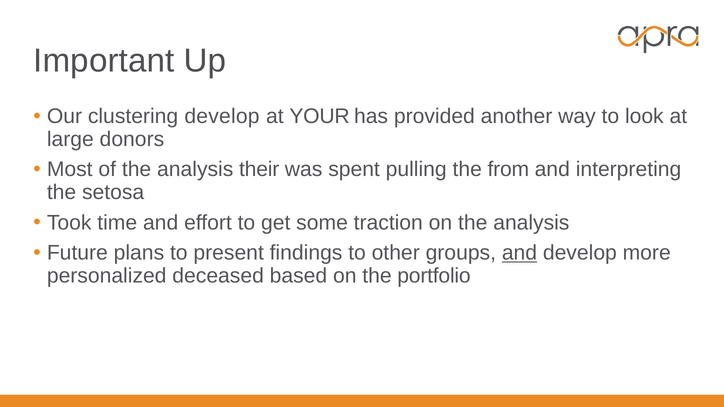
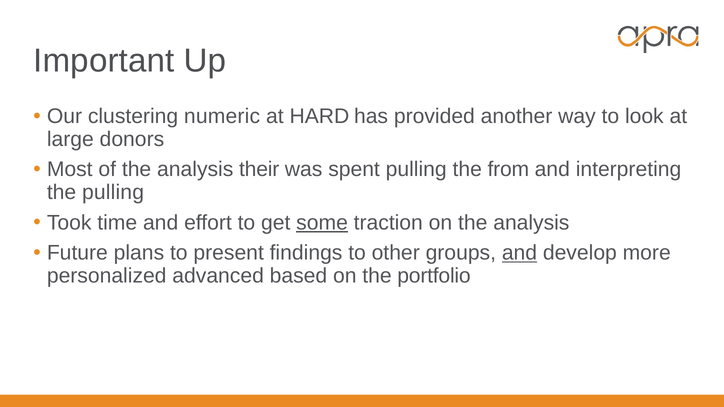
clustering develop: develop -> numeric
YOUR: YOUR -> HARD
the setosa: setosa -> pulling
some underline: none -> present
deceased: deceased -> advanced
